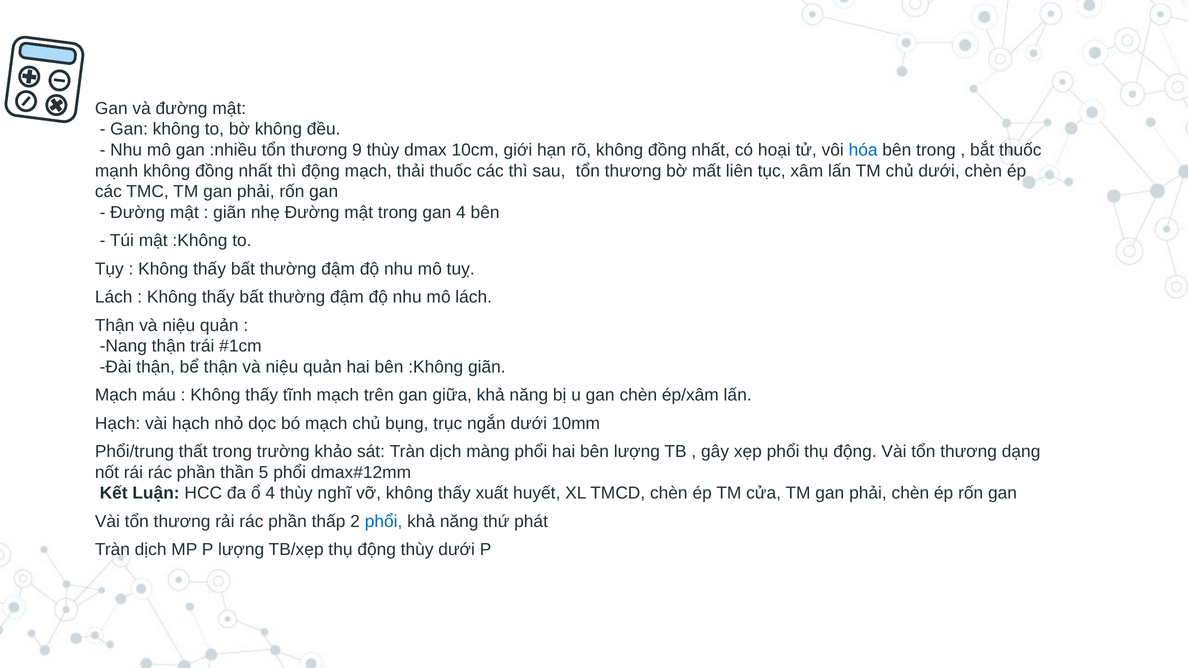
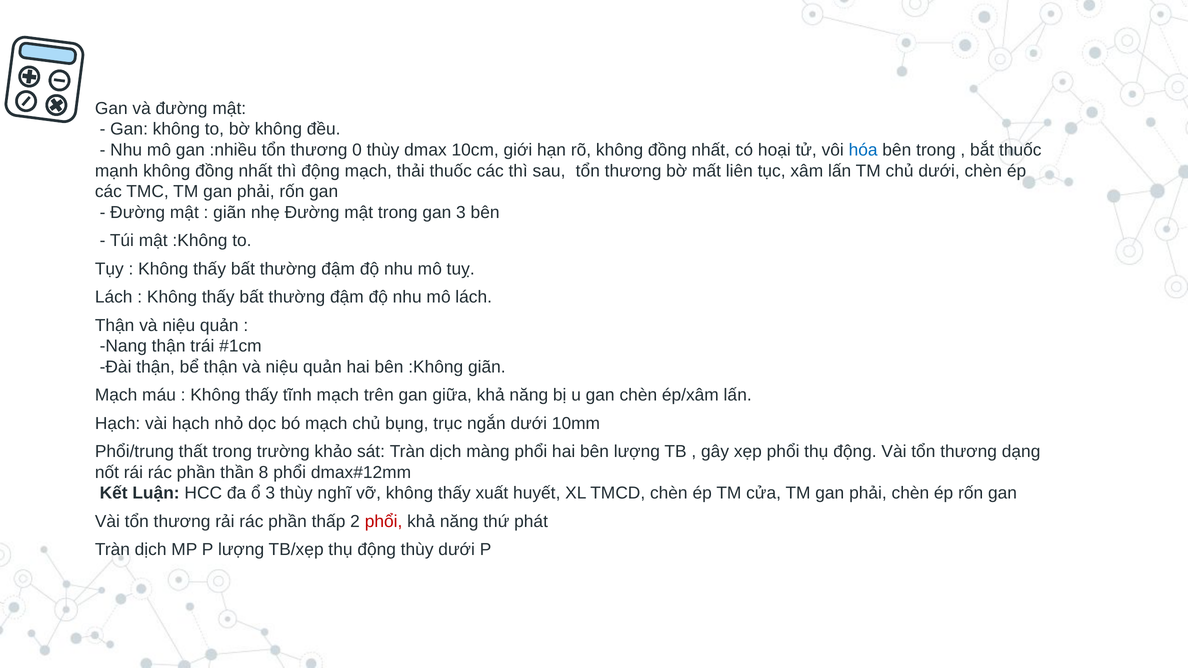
9: 9 -> 0
gan 4: 4 -> 3
5: 5 -> 8
ổ 4: 4 -> 3
phổi at (384, 522) colour: blue -> red
